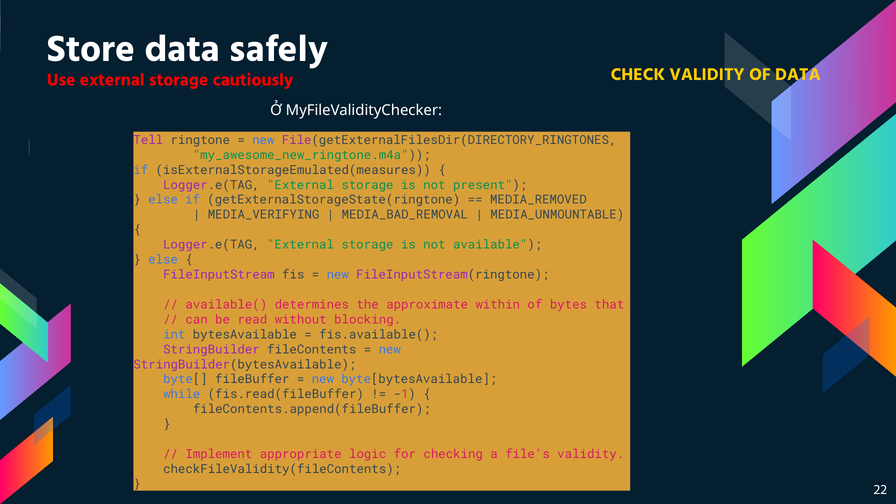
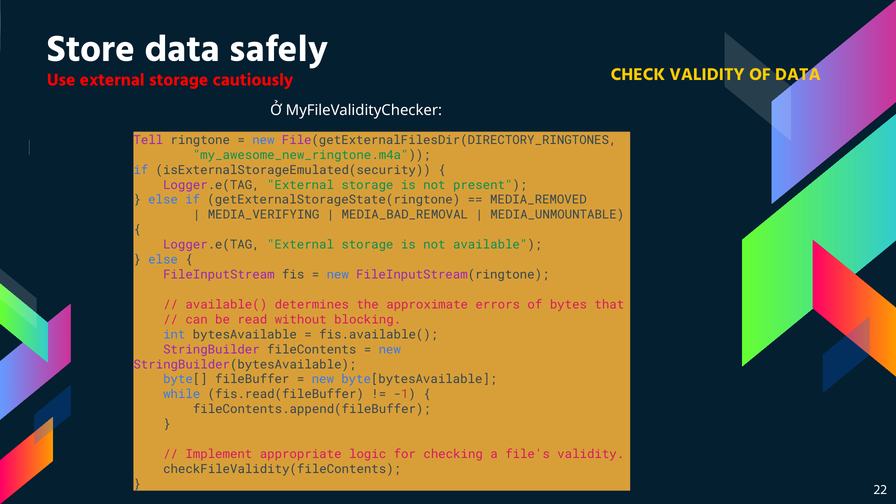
isExternalStorageEmulated(measures: isExternalStorageEmulated(measures -> isExternalStorageEmulated(security
within: within -> errors
